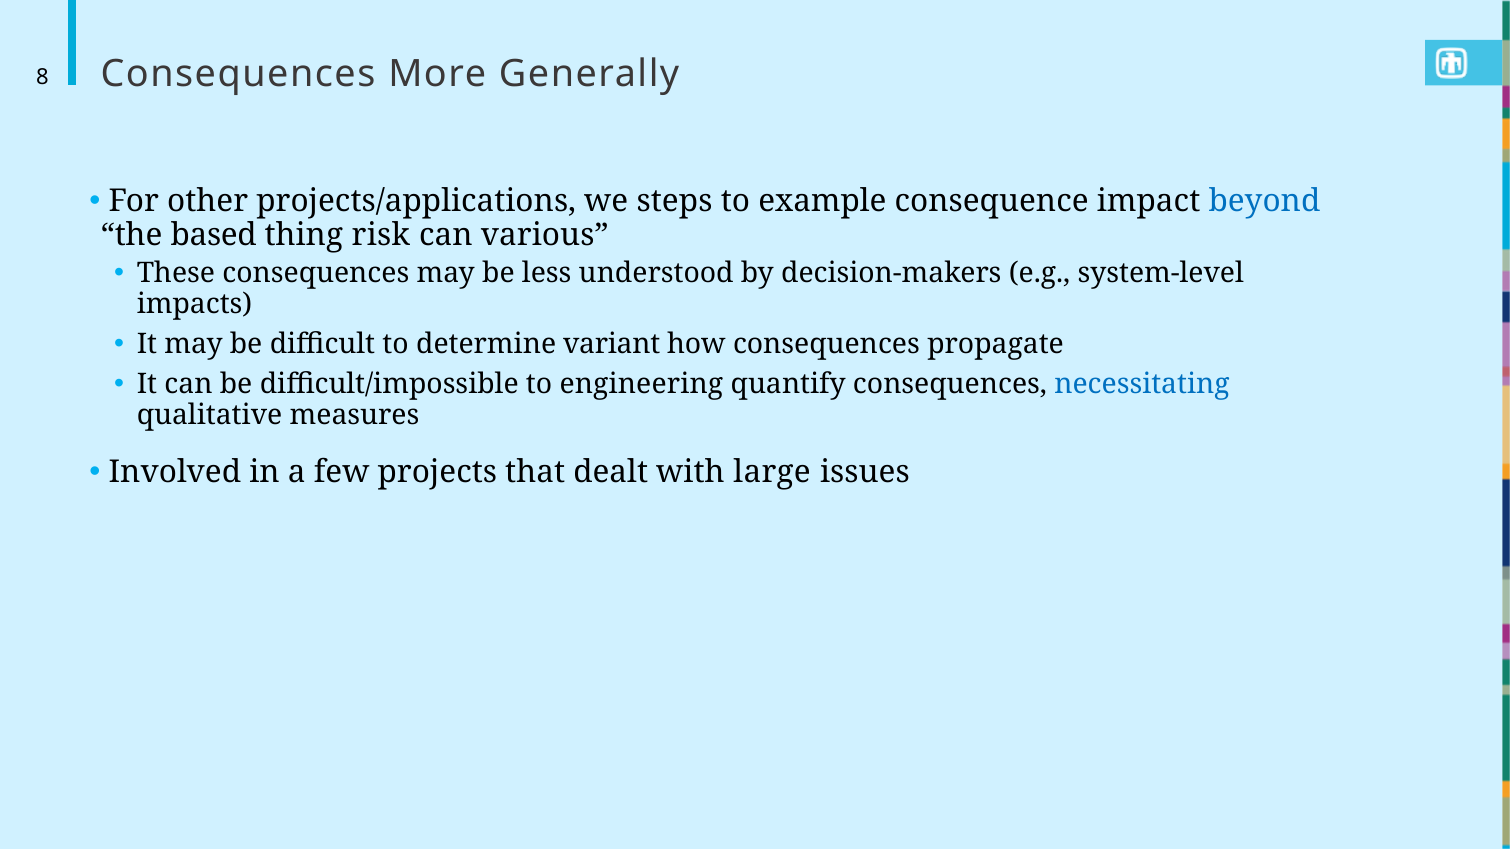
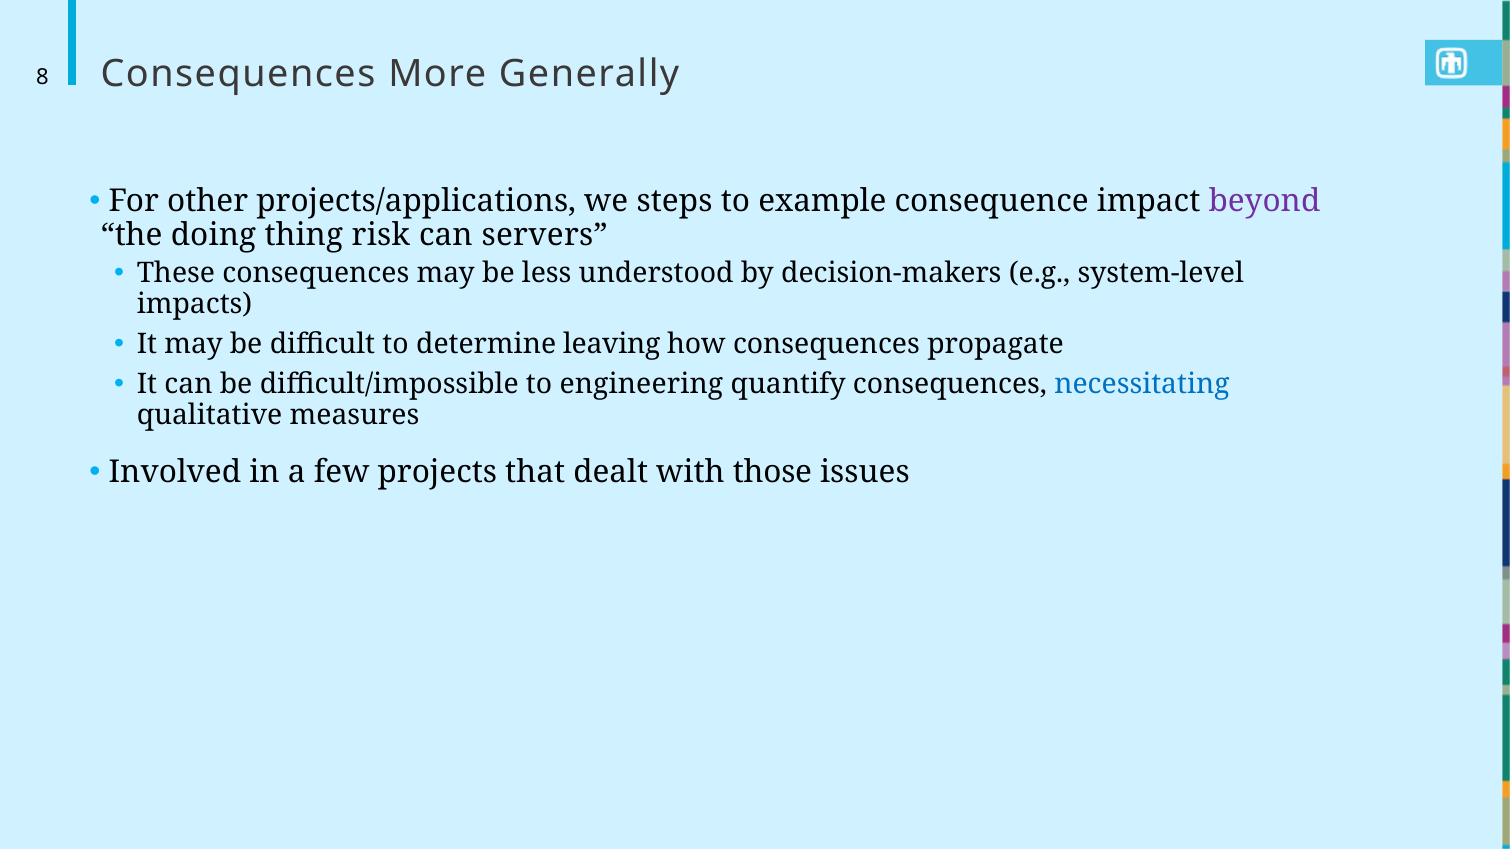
beyond colour: blue -> purple
based: based -> doing
various: various -> servers
variant: variant -> leaving
large: large -> those
